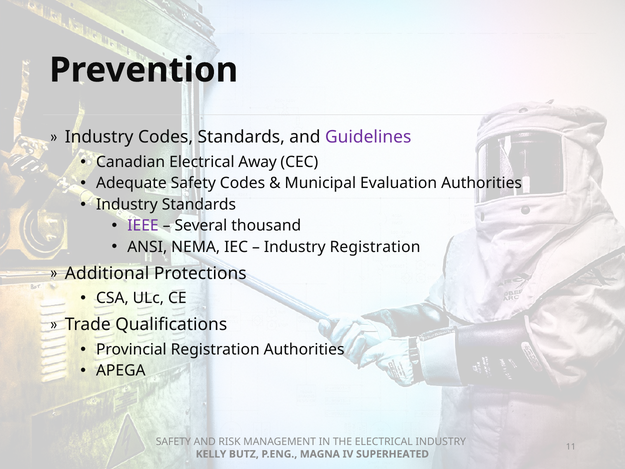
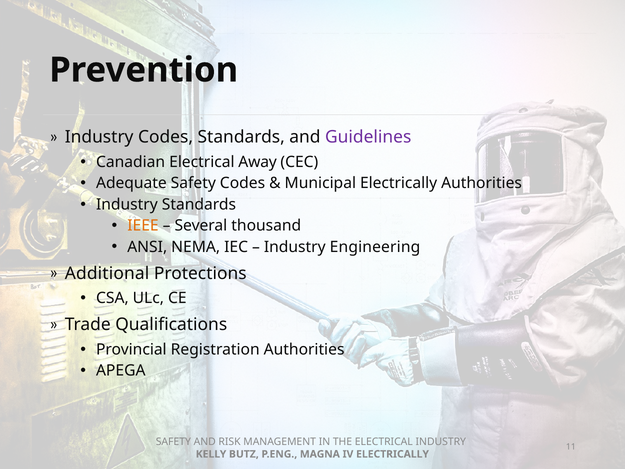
Municipal Evaluation: Evaluation -> Electrically
IEEE colour: purple -> orange
Industry Registration: Registration -> Engineering
IV SUPERHEATED: SUPERHEATED -> ELECTRICALLY
